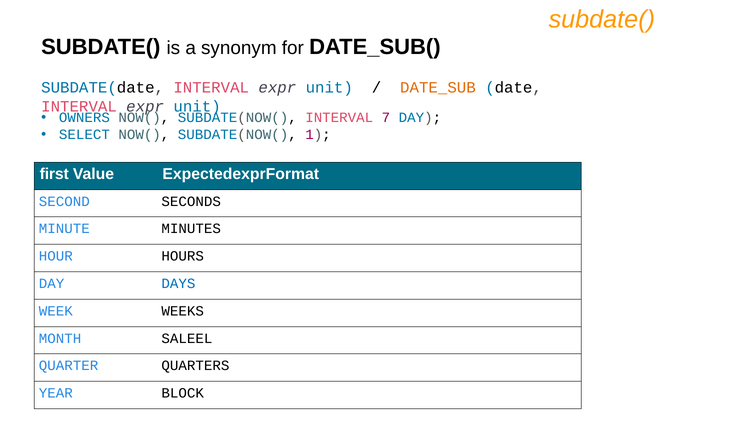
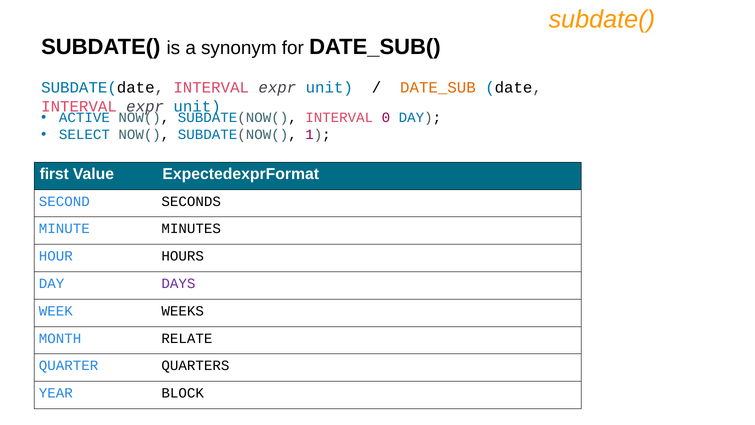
OWNERS: OWNERS -> ACTIVE
7: 7 -> 0
DAYS colour: blue -> purple
SALEEL: SALEEL -> RELATE
